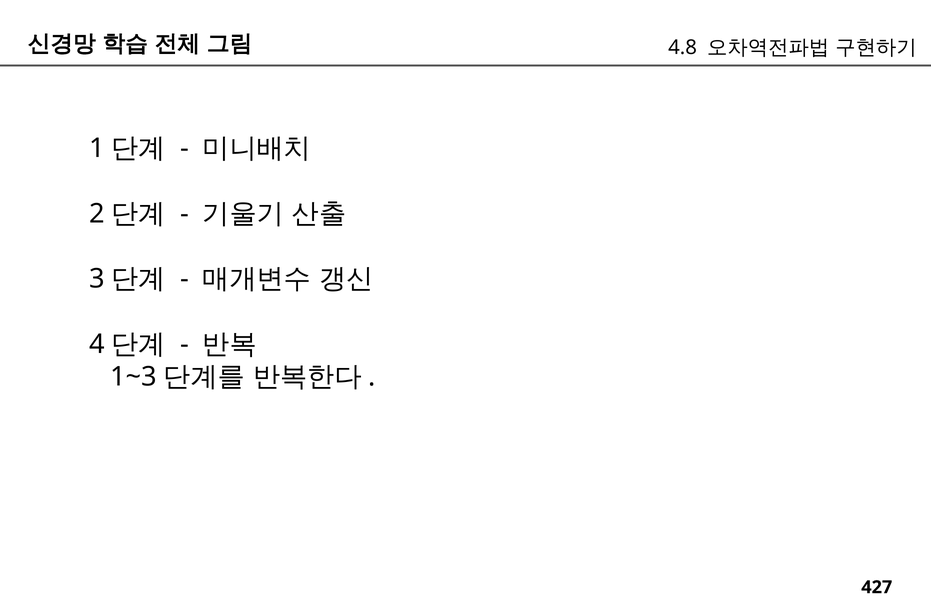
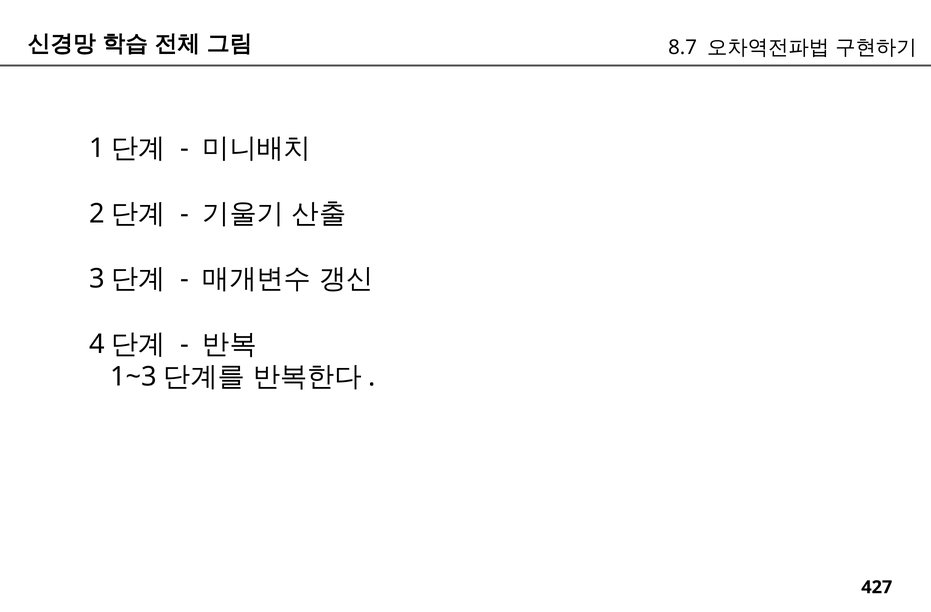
4.8: 4.8 -> 8.7
